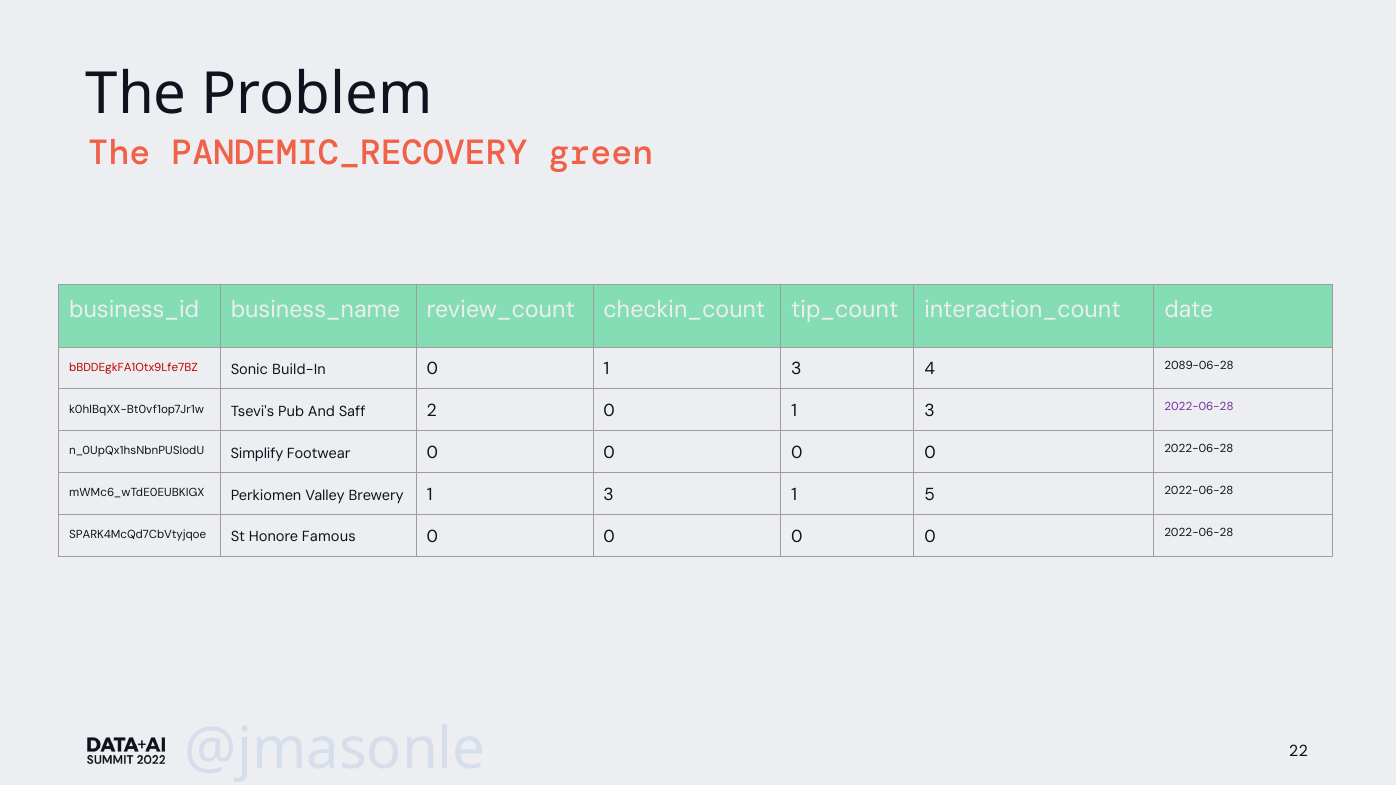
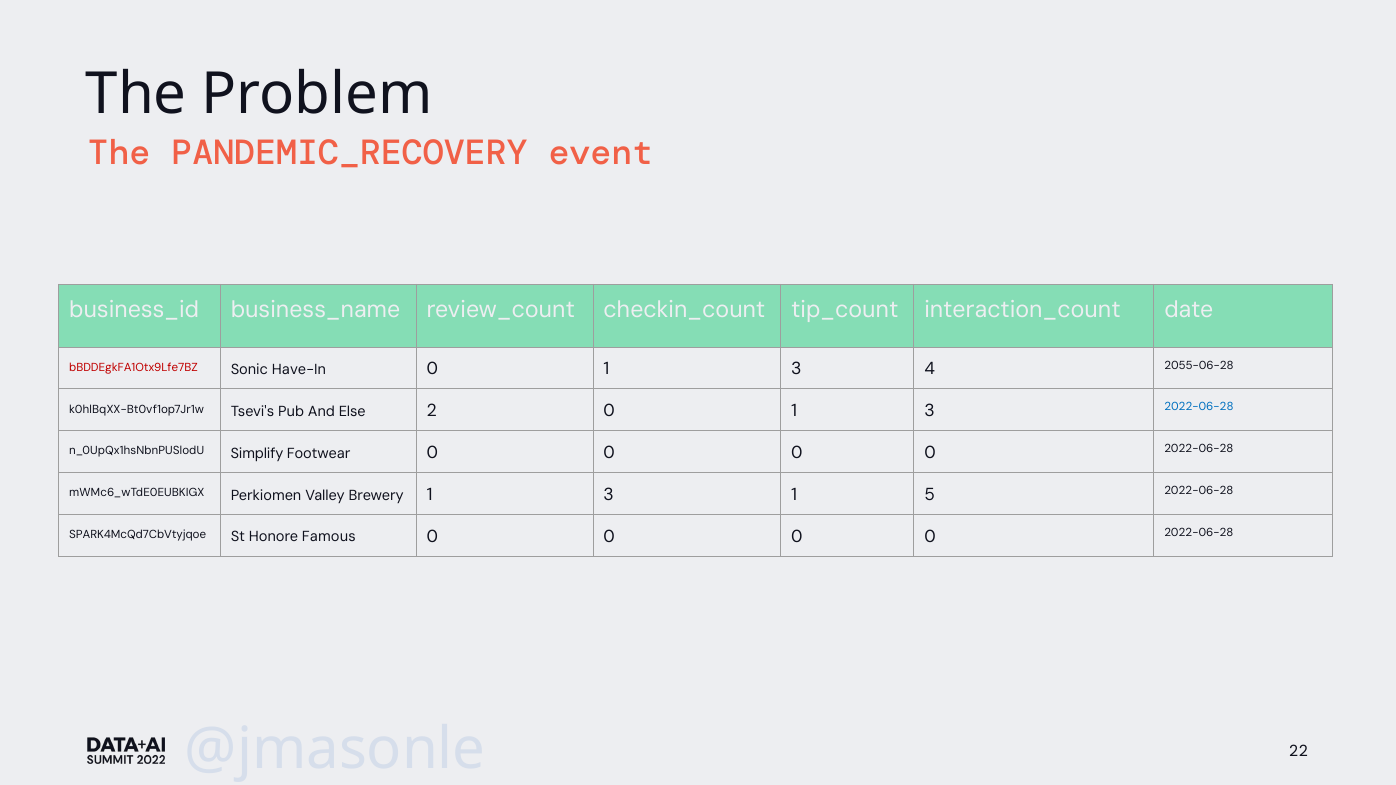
green: green -> event
Build-In: Build-In -> Have-In
2089-06-28: 2089-06-28 -> 2055-06-28
Saff: Saff -> Else
2022-06-28 at (1199, 407) colour: purple -> blue
